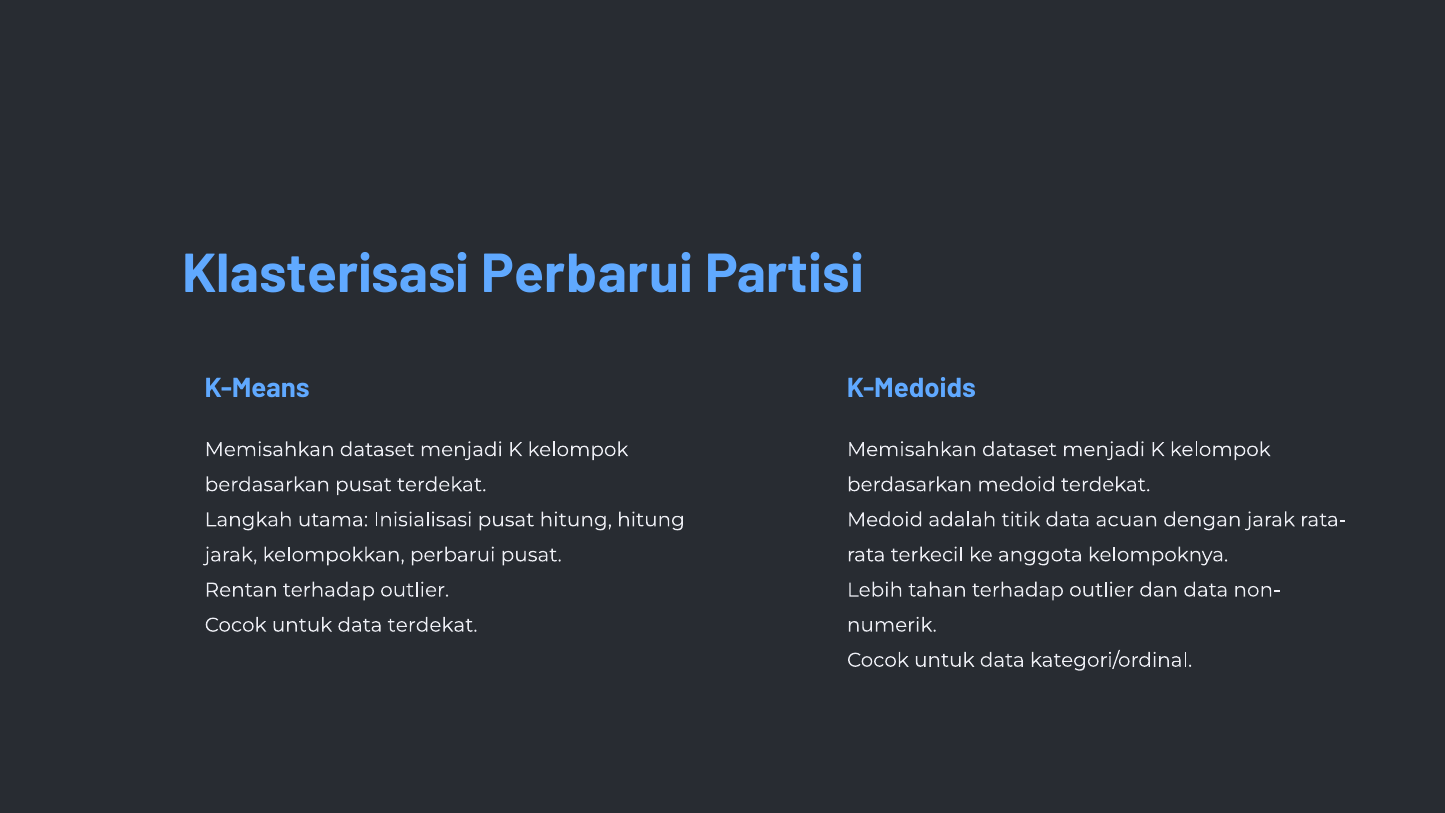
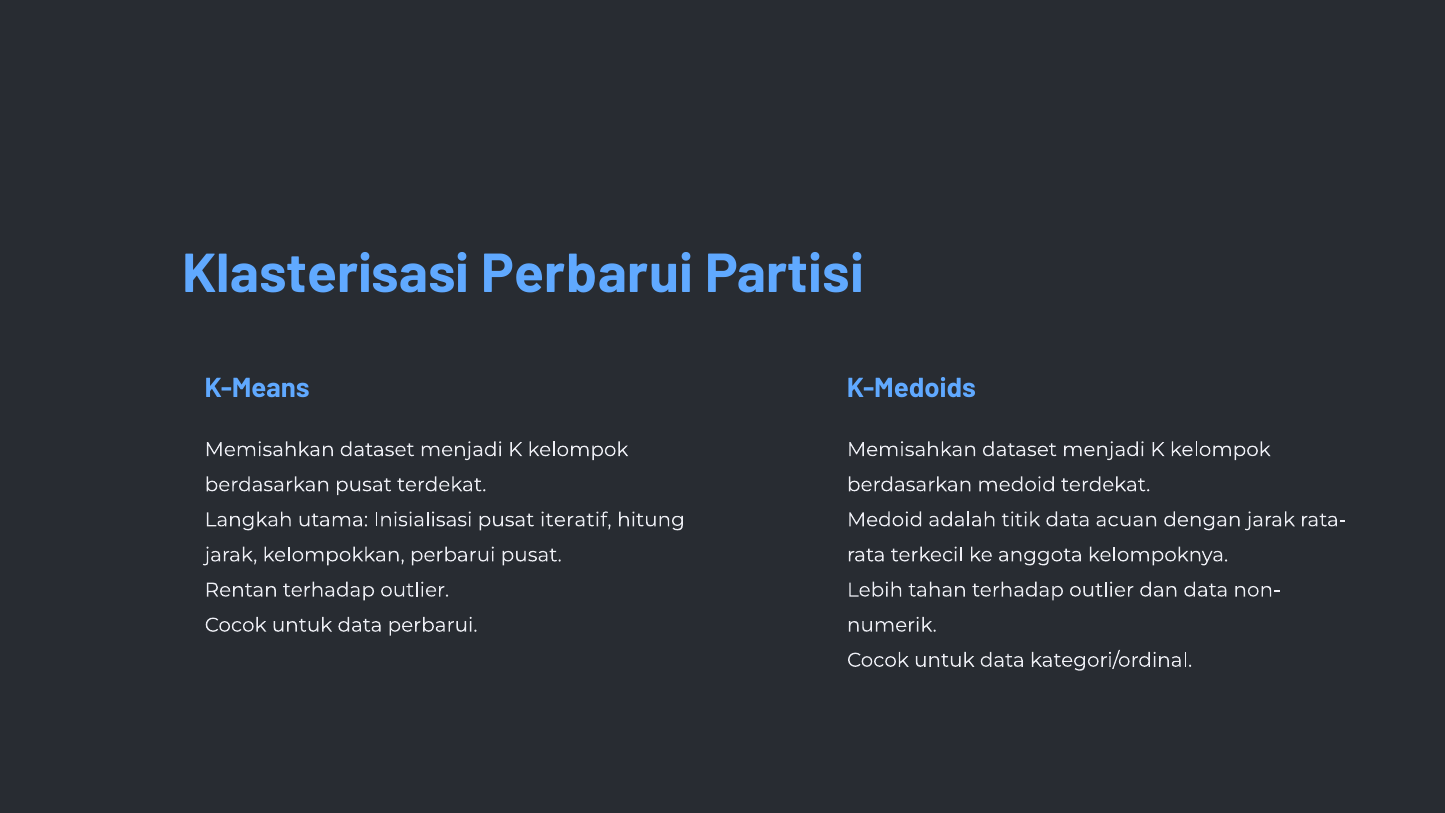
pusat hitung: hitung -> iteratif
data terdekat: terdekat -> perbarui
